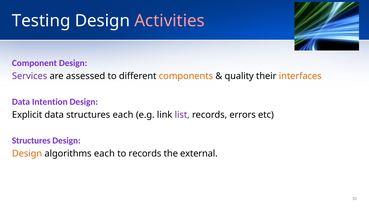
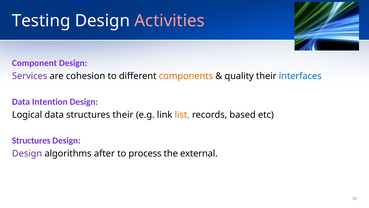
assessed: assessed -> cohesion
interfaces colour: orange -> blue
Explicit: Explicit -> Logical
structures each: each -> their
list colour: purple -> orange
errors: errors -> based
Design at (27, 153) colour: orange -> purple
algorithms each: each -> after
to records: records -> process
